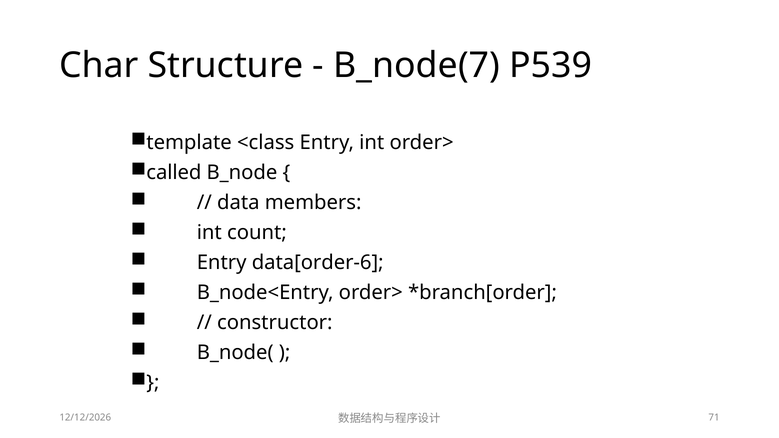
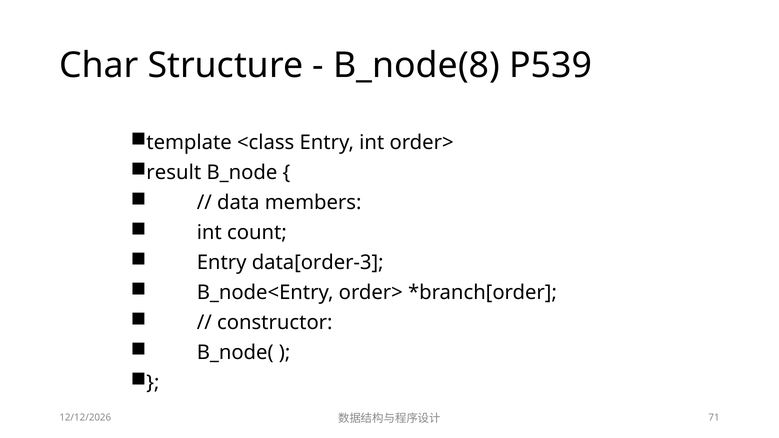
B_node(7: B_node(7 -> B_node(8
called: called -> result
data[order-6: data[order-6 -> data[order-3
